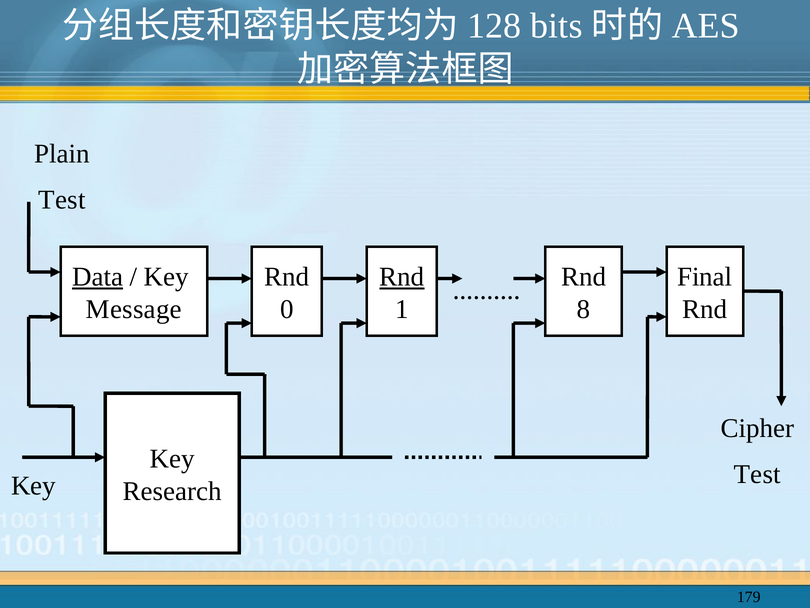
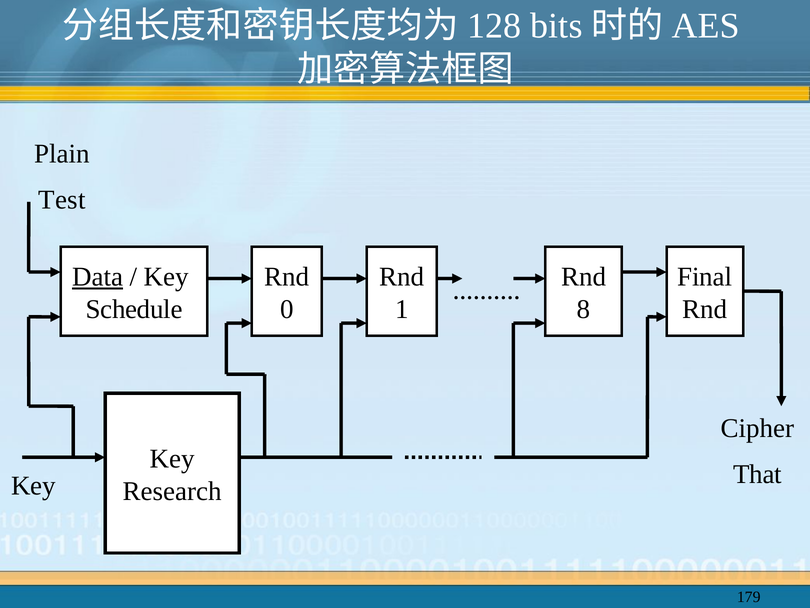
Rnd at (402, 277) underline: present -> none
Message: Message -> Schedule
Test at (757, 474): Test -> That
